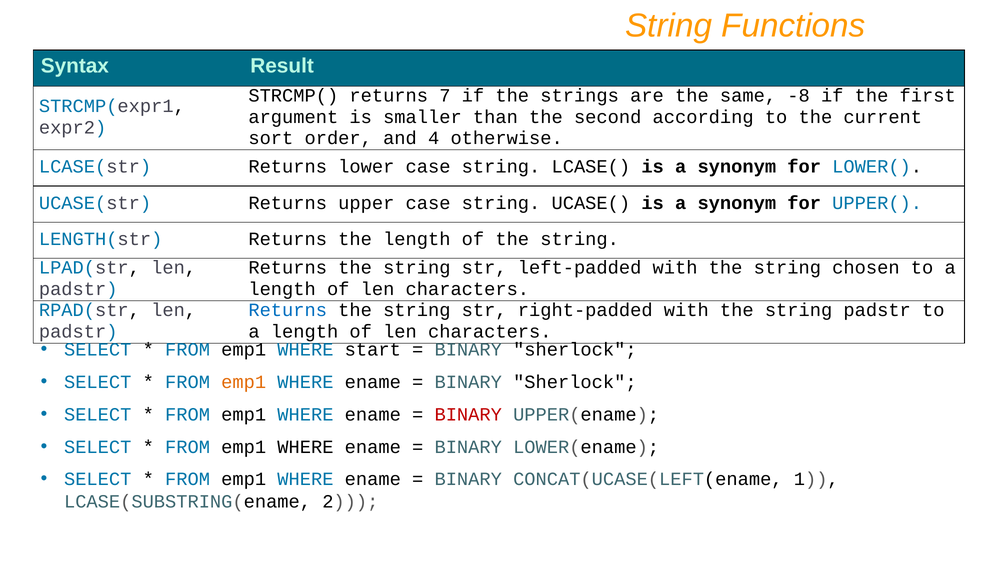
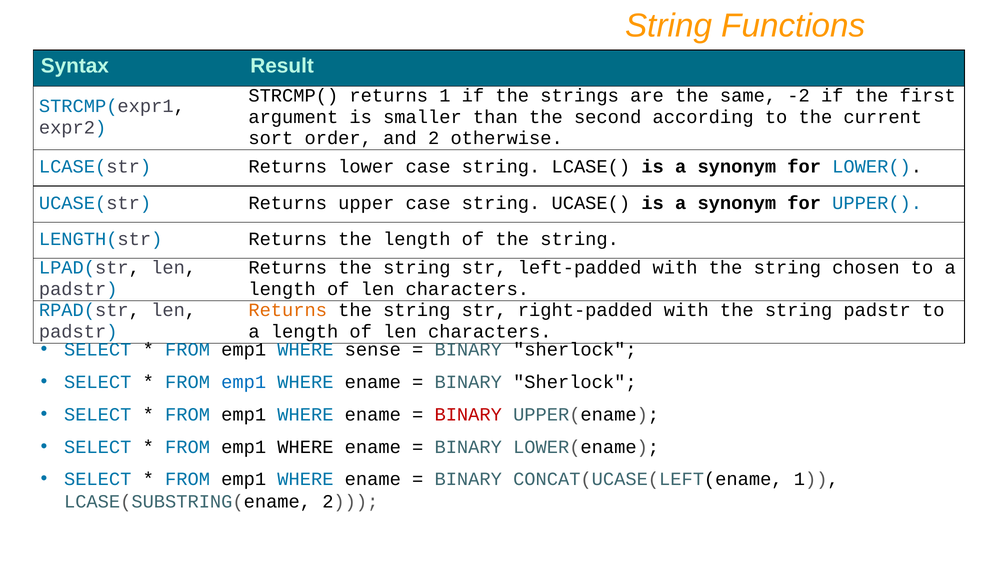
returns 7: 7 -> 1
-8: -8 -> -2
and 4: 4 -> 2
Returns at (288, 310) colour: blue -> orange
start: start -> sense
emp1 at (244, 382) colour: orange -> blue
